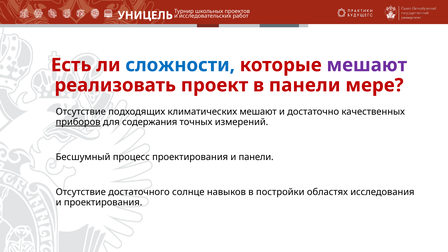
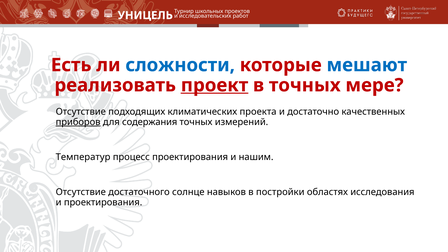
мешают at (367, 65) colour: purple -> blue
проект underline: none -> present
в панели: панели -> точных
климатических мешают: мешают -> проекта
Бесшумный: Бесшумный -> Температур
и панели: панели -> нашим
